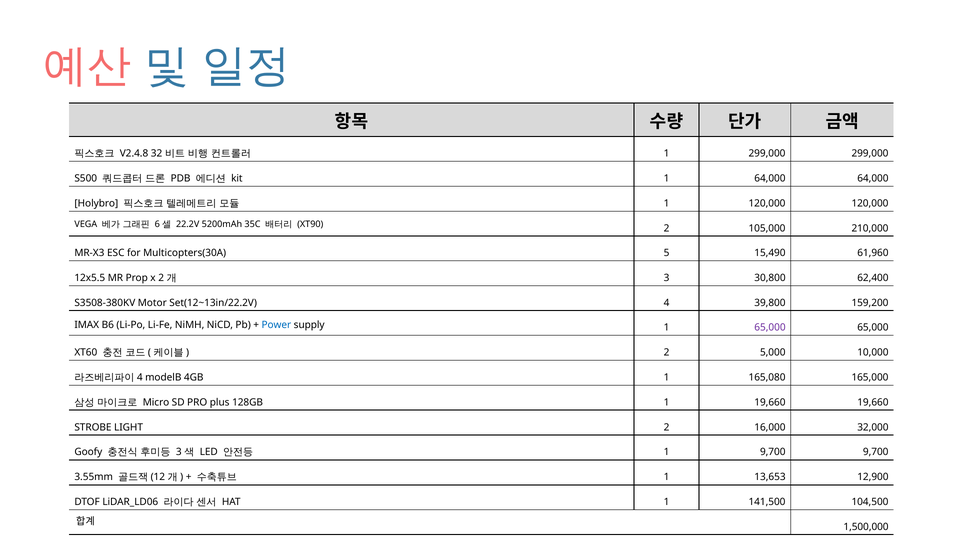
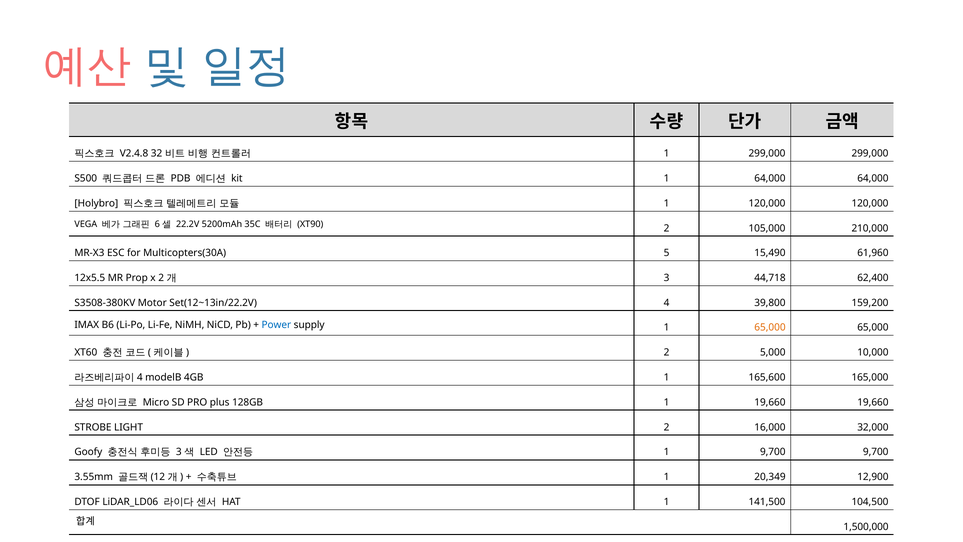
30,800: 30,800 -> 44,718
65,000 at (770, 327) colour: purple -> orange
165,080: 165,080 -> 165,600
13,653: 13,653 -> 20,349
